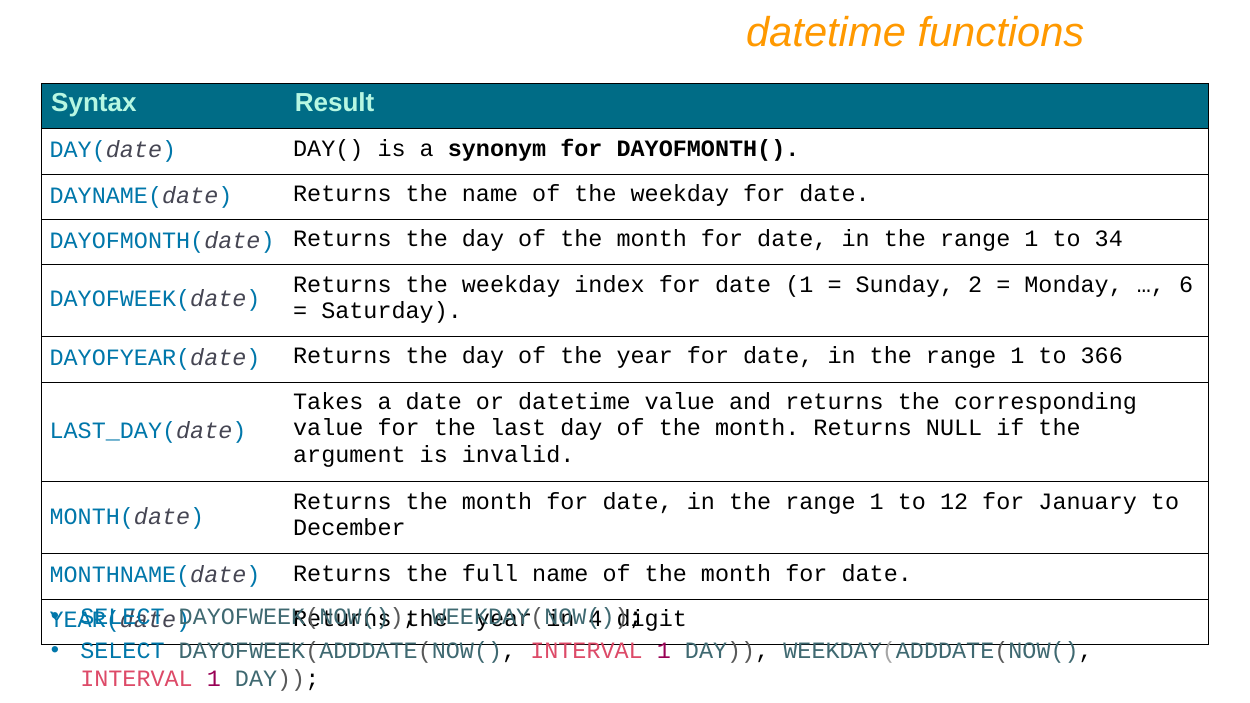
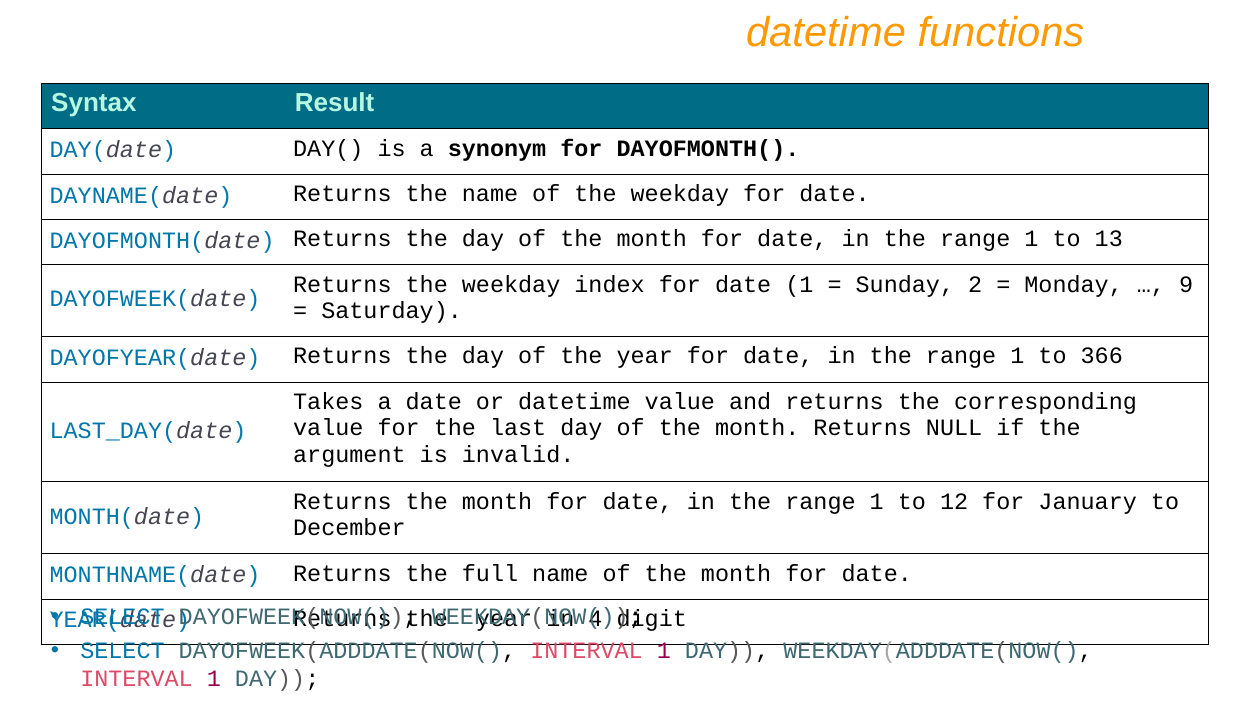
34: 34 -> 13
6: 6 -> 9
